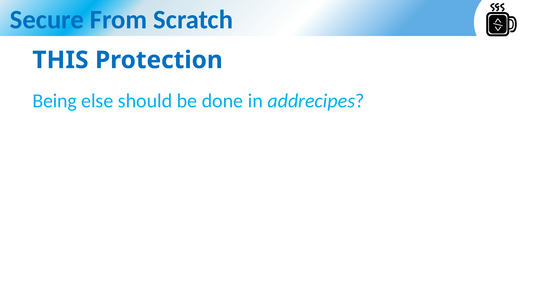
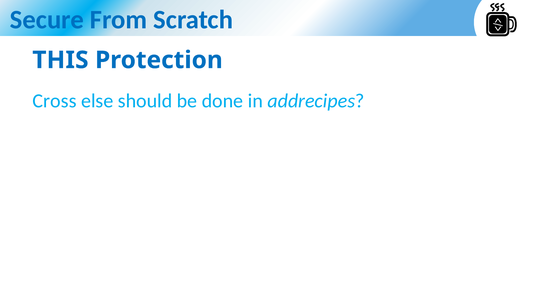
Being: Being -> Cross
